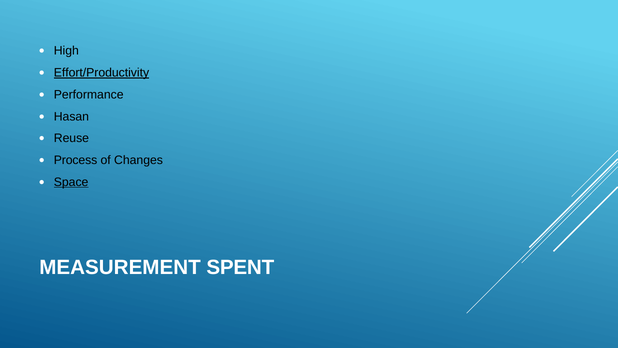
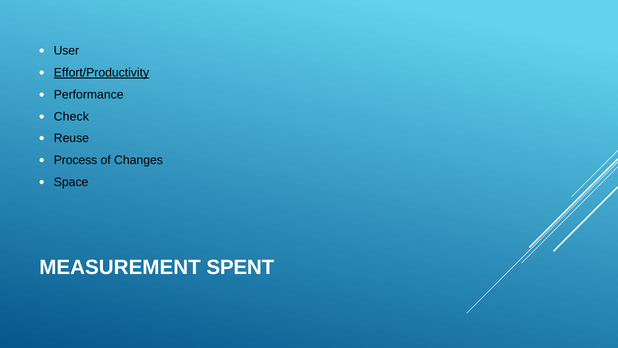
High: High -> User
Hasan: Hasan -> Check
Space underline: present -> none
